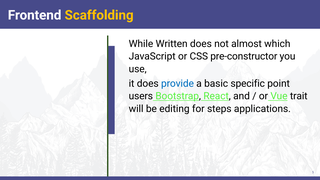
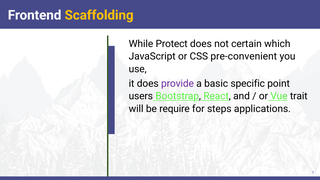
Written: Written -> Protect
almost: almost -> certain
pre-constructor: pre-constructor -> pre-convenient
provide colour: blue -> purple
editing: editing -> require
